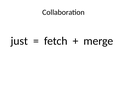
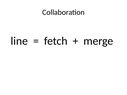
just: just -> line
